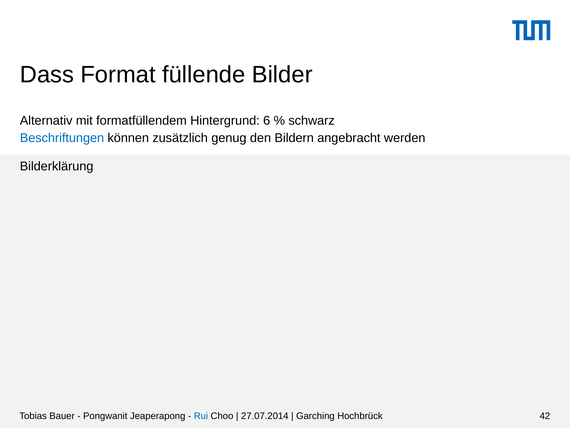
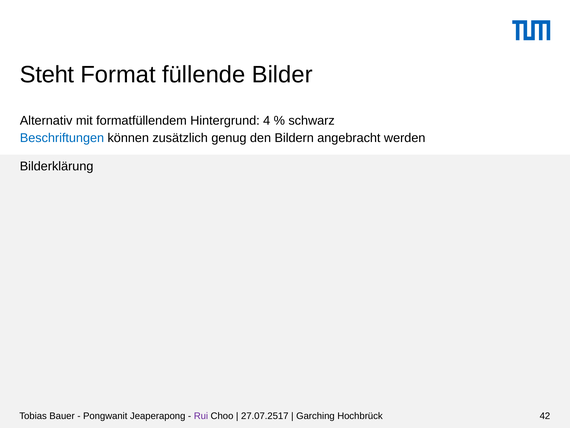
Dass: Dass -> Steht
6: 6 -> 4
Rui colour: blue -> purple
27.07.2014: 27.07.2014 -> 27.07.2517
